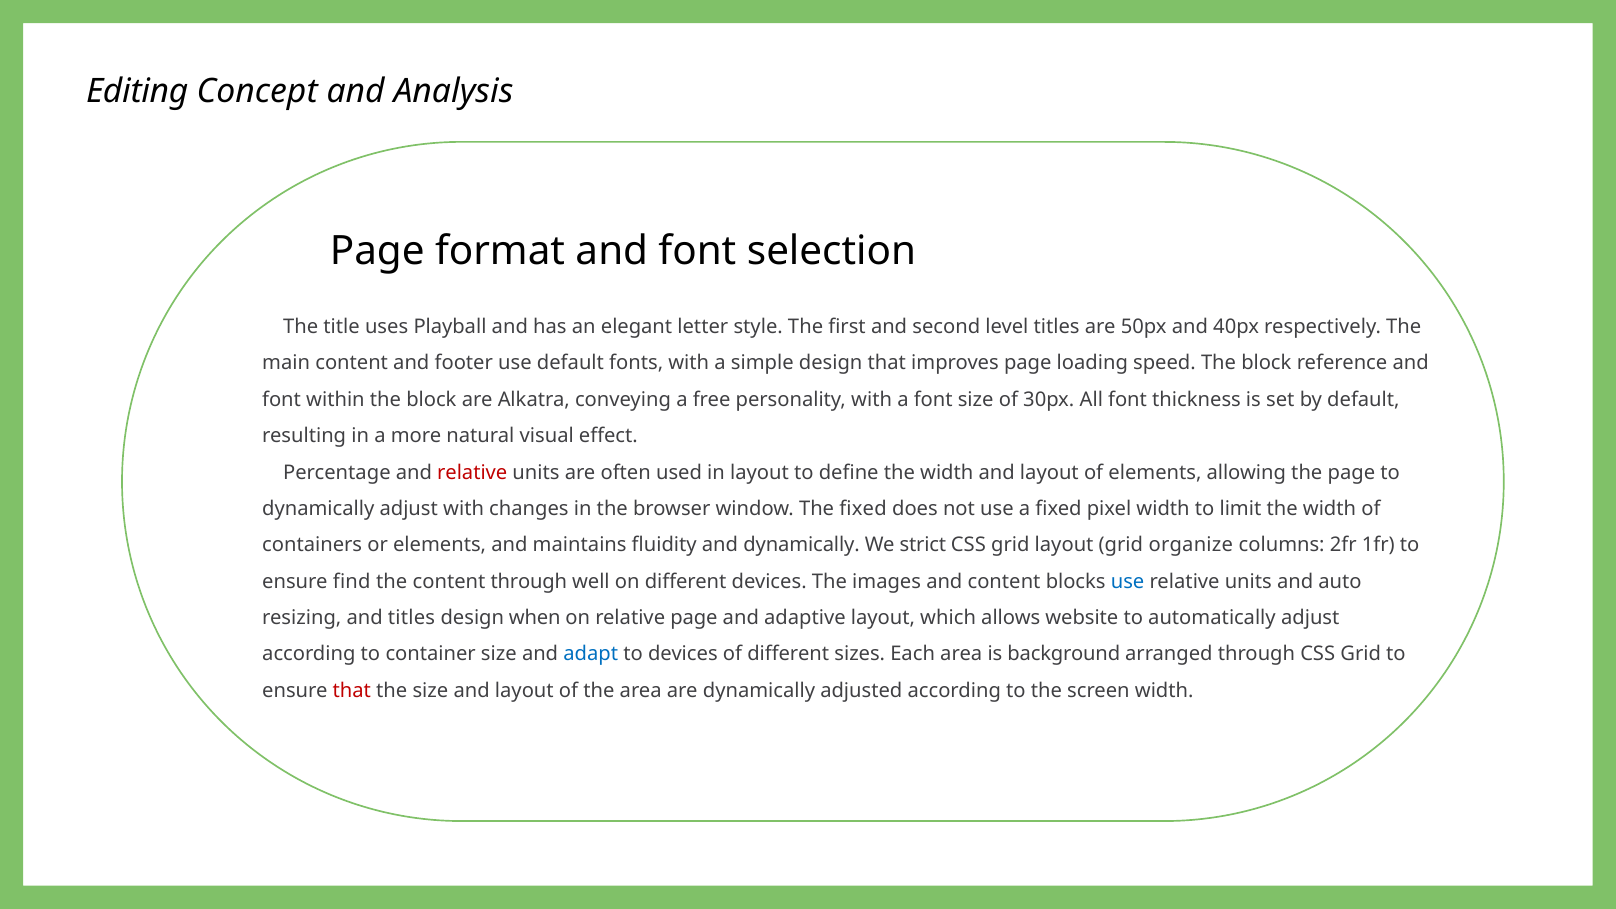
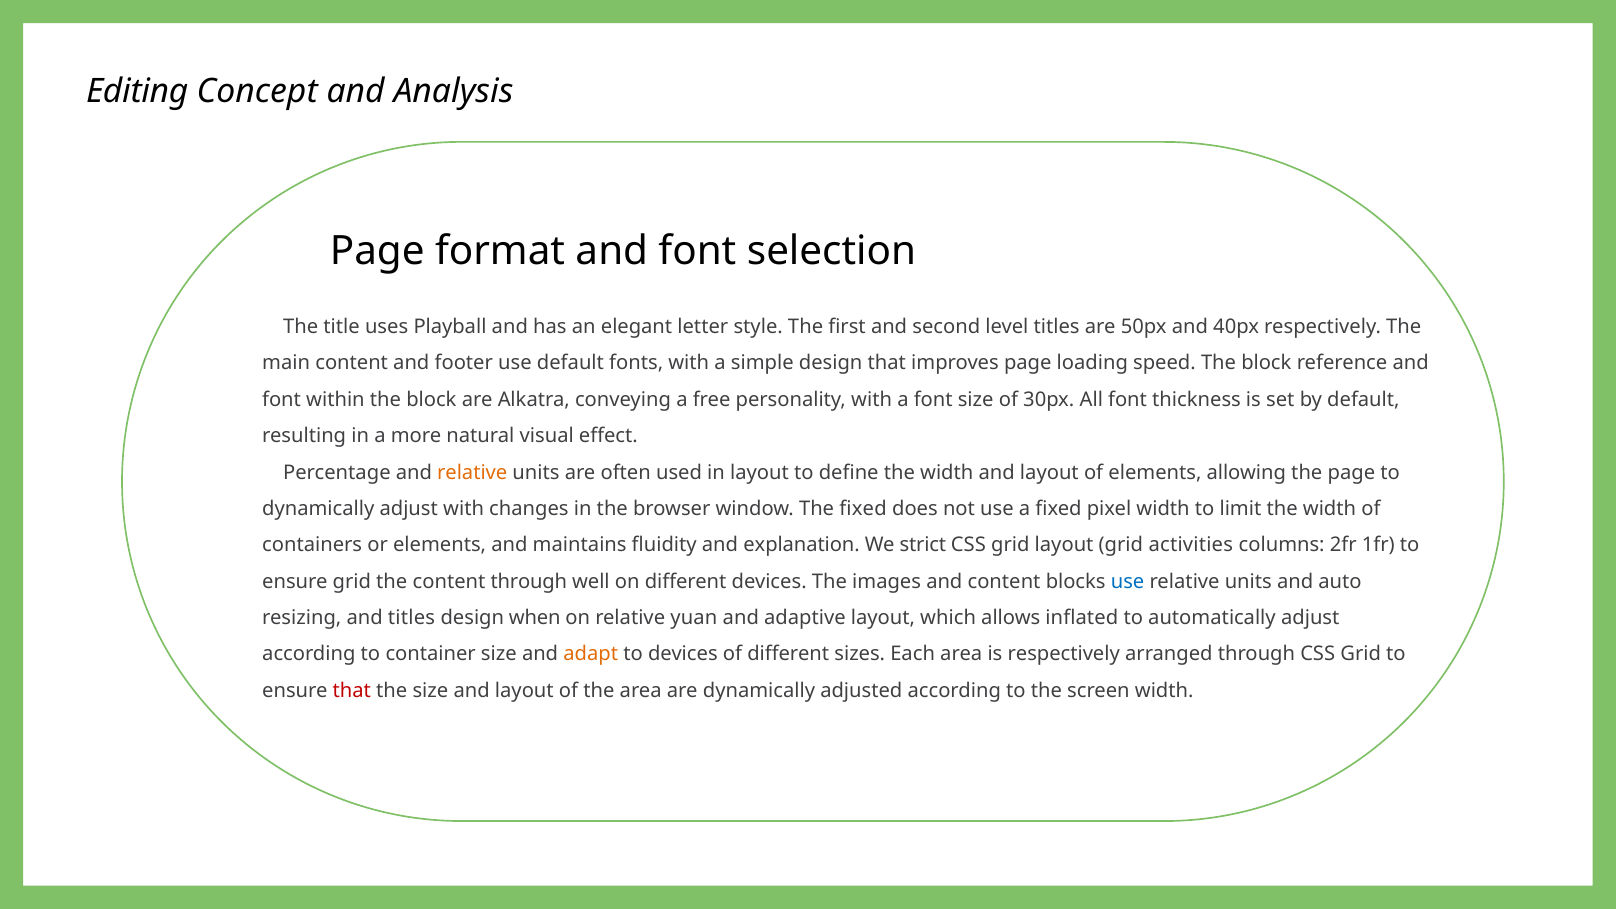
relative at (472, 472) colour: red -> orange
and dynamically: dynamically -> explanation
organize: organize -> activities
ensure find: find -> grid
relative page: page -> yuan
website: website -> inflated
adapt colour: blue -> orange
is background: background -> respectively
